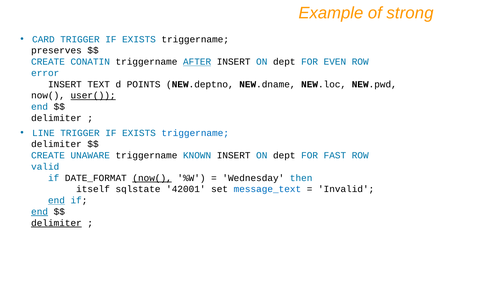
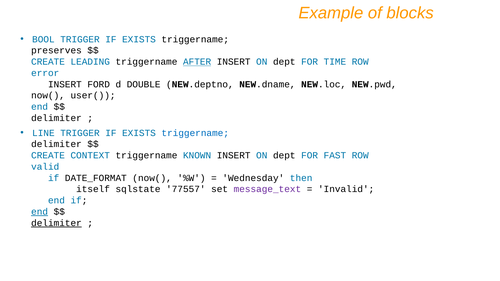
strong: strong -> blocks
CARD: CARD -> BOOL
CONATIN: CONATIN -> LEADING
EVEN: EVEN -> TIME
TEXT: TEXT -> FORD
POINTS: POINTS -> DOUBLE
user( underline: present -> none
UNAWARE: UNAWARE -> CONTEXT
now( at (152, 178) underline: present -> none
42001: 42001 -> 77557
message_text colour: blue -> purple
end at (56, 201) underline: present -> none
